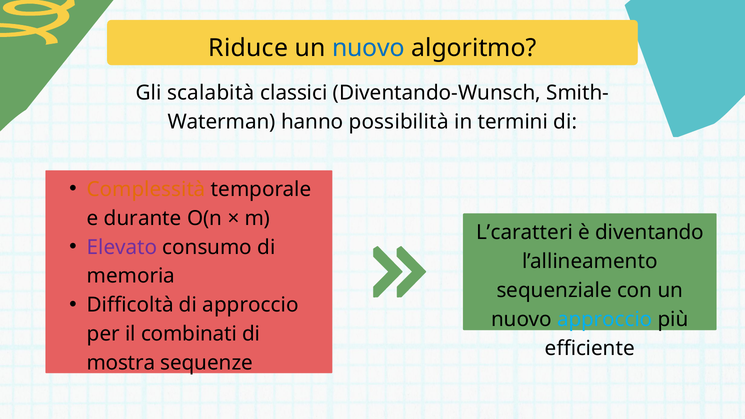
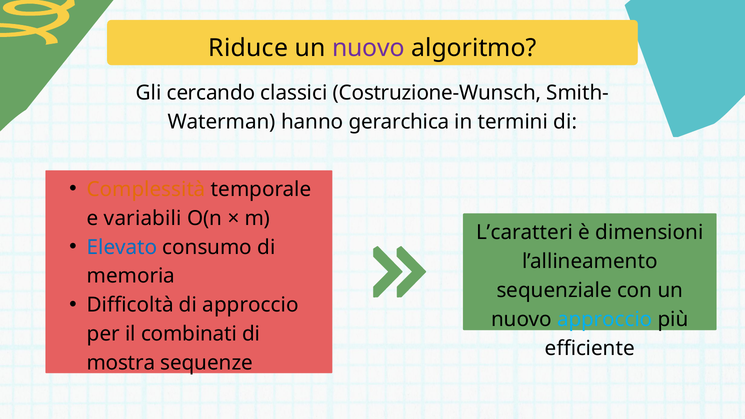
nuovo at (368, 48) colour: blue -> purple
scalabità: scalabità -> cercando
Diventando-Wunsch: Diventando-Wunsch -> Costruzione-Wunsch
possibilità: possibilità -> gerarchica
durante: durante -> variabili
diventando: diventando -> dimensioni
Elevato colour: purple -> blue
